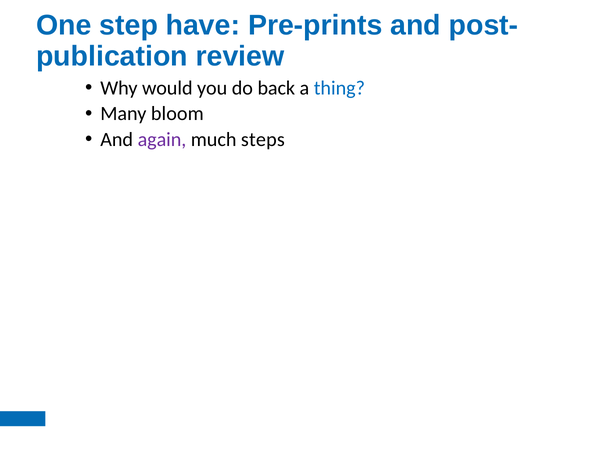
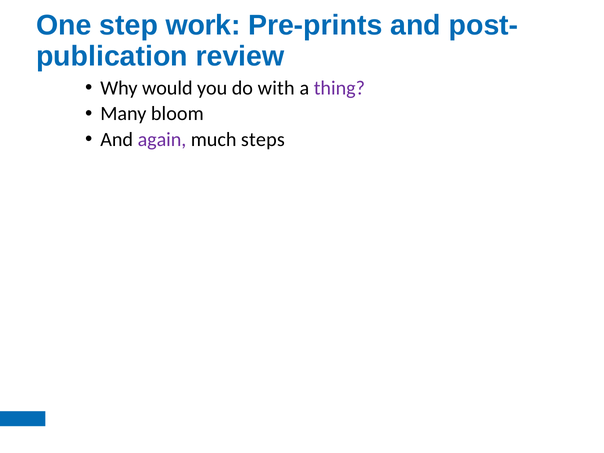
have: have -> work
back: back -> with
thing colour: blue -> purple
